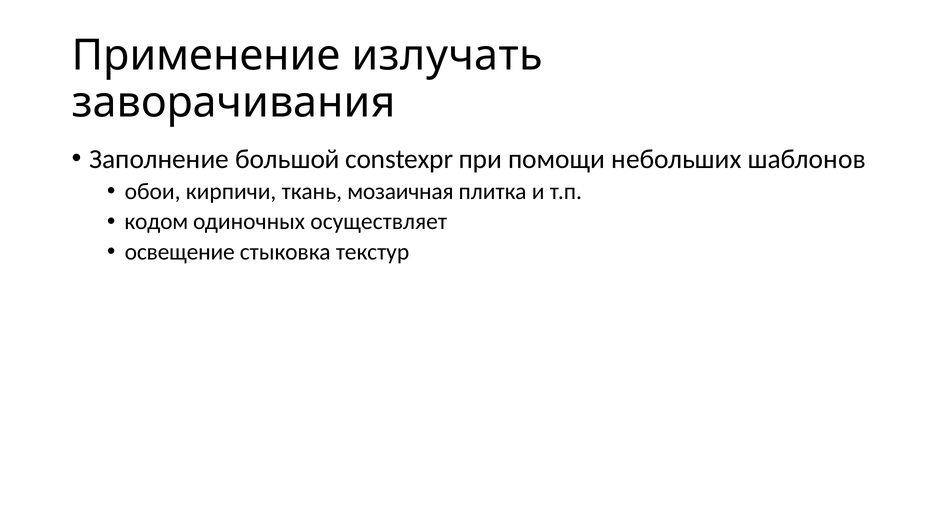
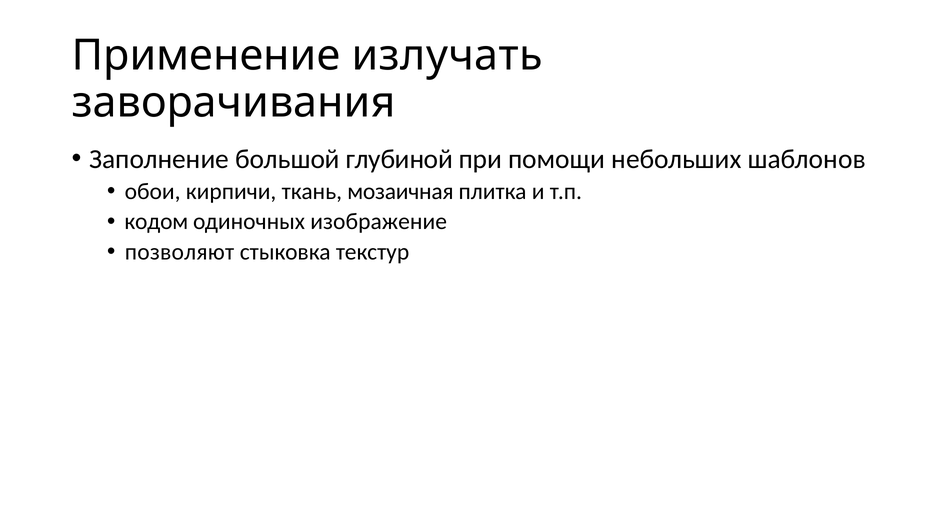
constexpr: constexpr -> глубиной
осуществляет: осуществляет -> изображение
освещение: освещение -> позволяют
